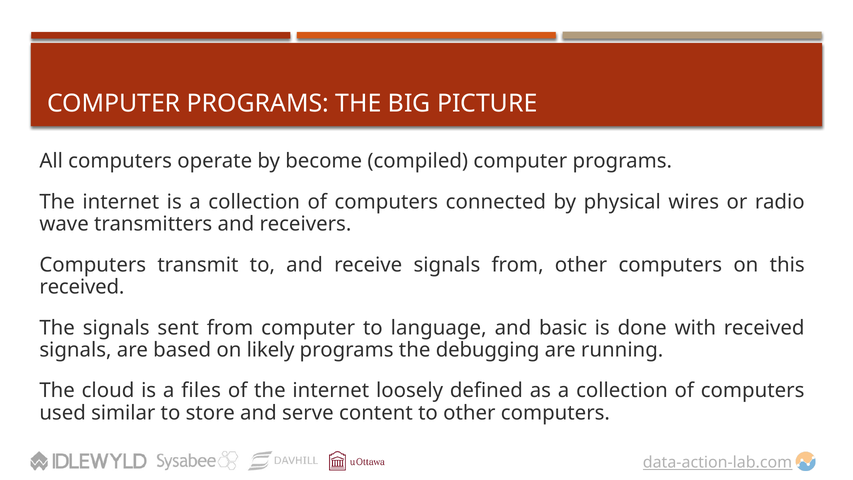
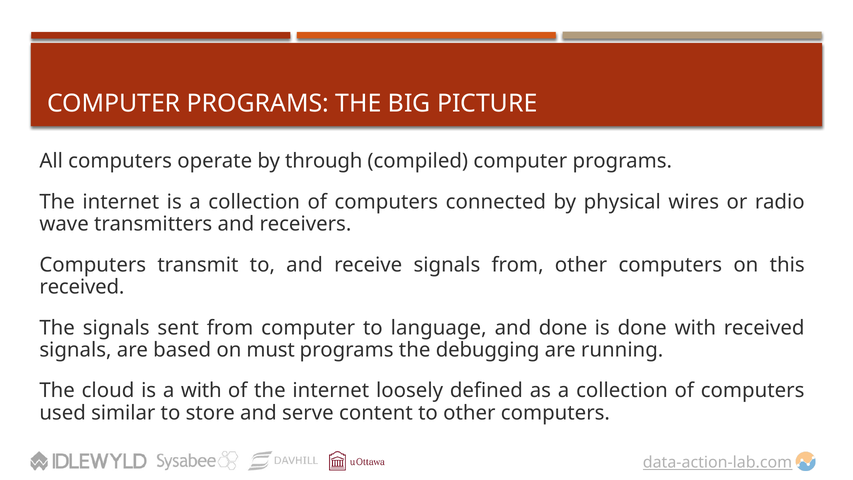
become: become -> through
and basic: basic -> done
likely: likely -> must
a files: files -> with
